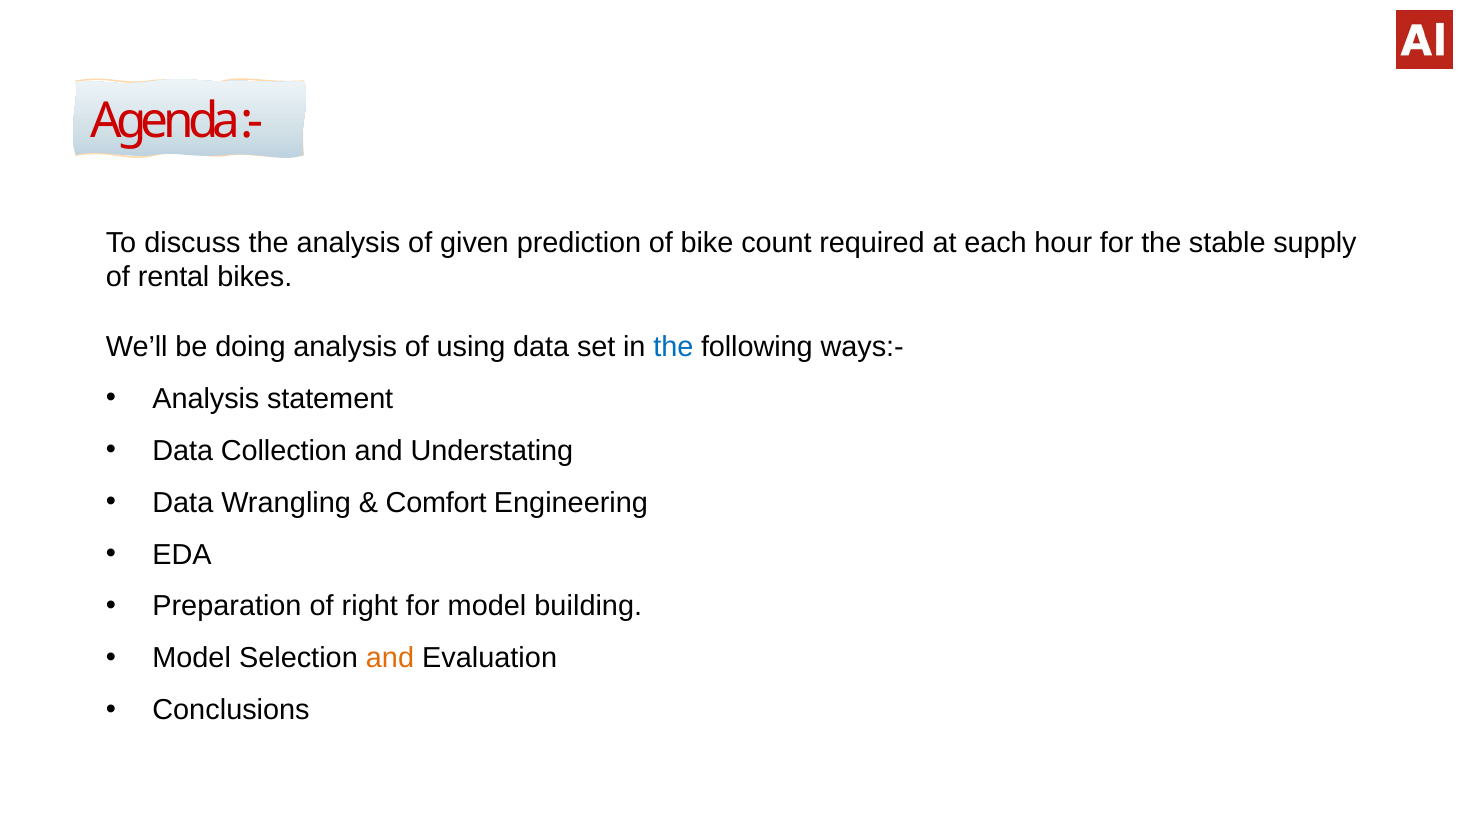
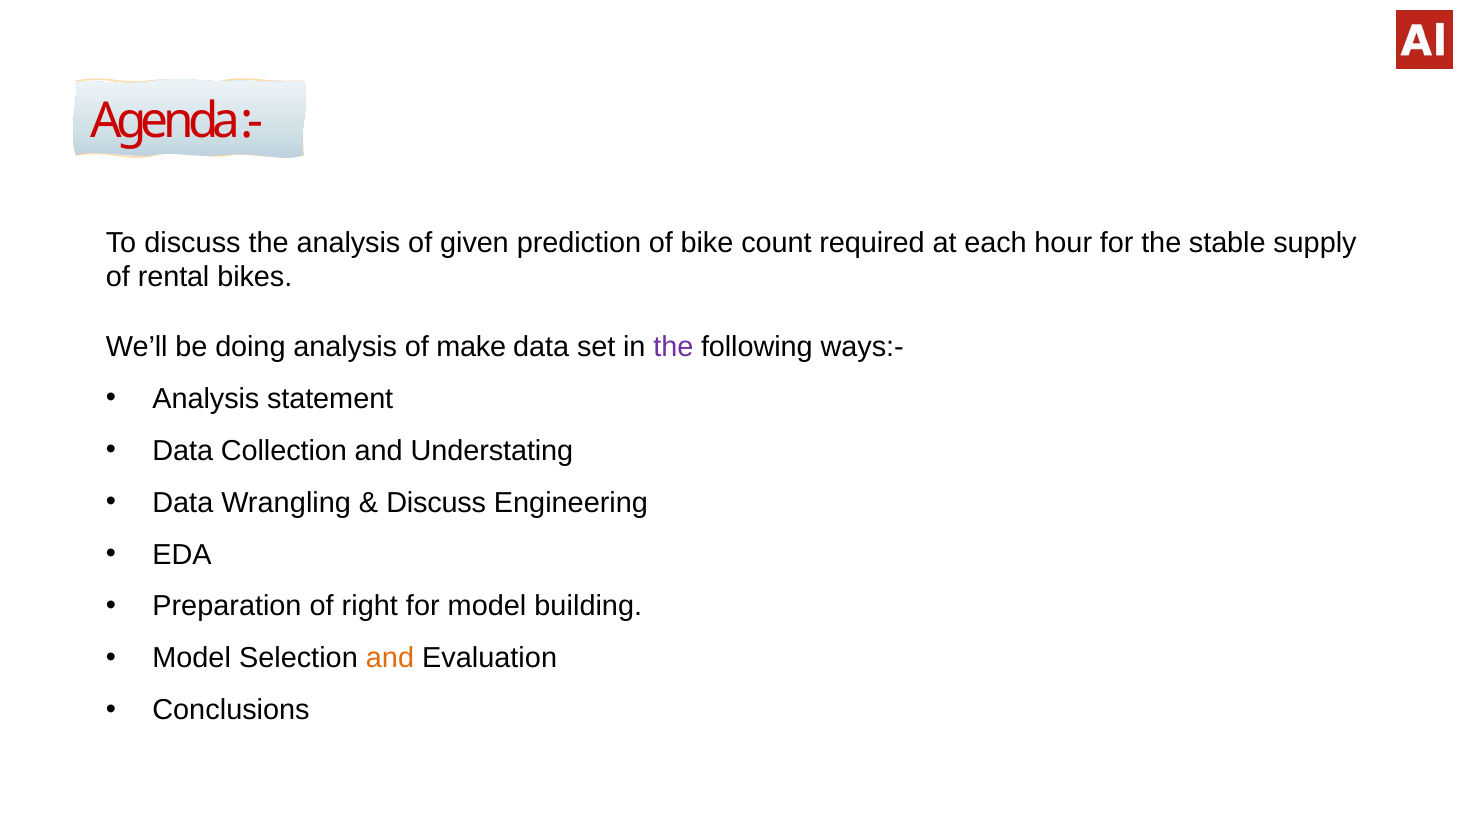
using: using -> make
the at (673, 347) colour: blue -> purple
Comfort at (436, 502): Comfort -> Discuss
